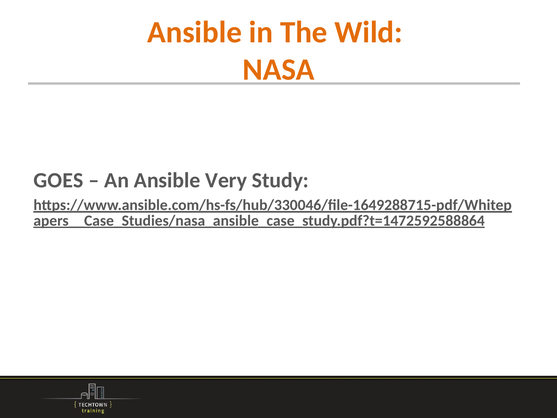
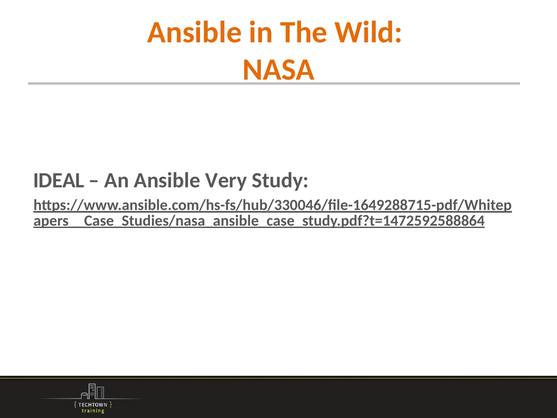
GOES: GOES -> IDEAL
